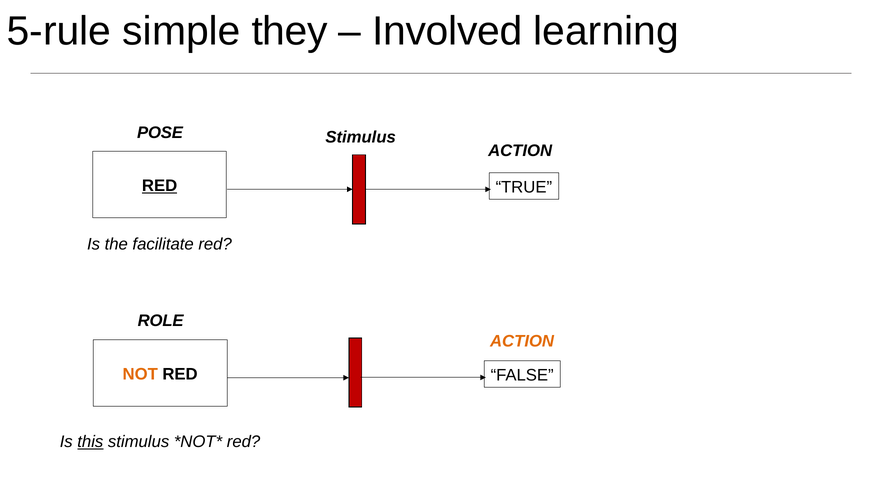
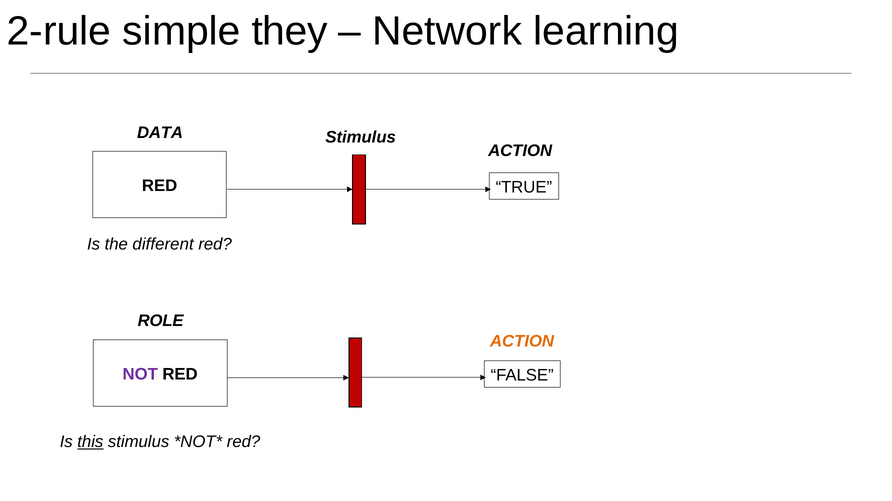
5-rule: 5-rule -> 2-rule
Involved: Involved -> Network
POSE: POSE -> DATA
RED at (160, 186) underline: present -> none
facilitate: facilitate -> different
NOT colour: orange -> purple
